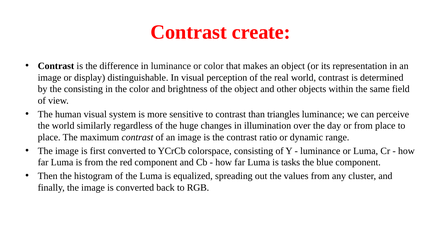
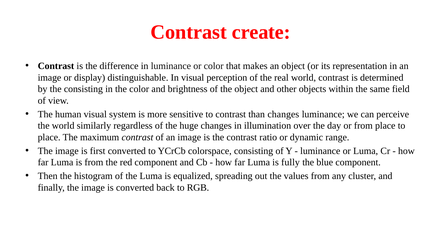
than triangles: triangles -> changes
tasks: tasks -> fully
